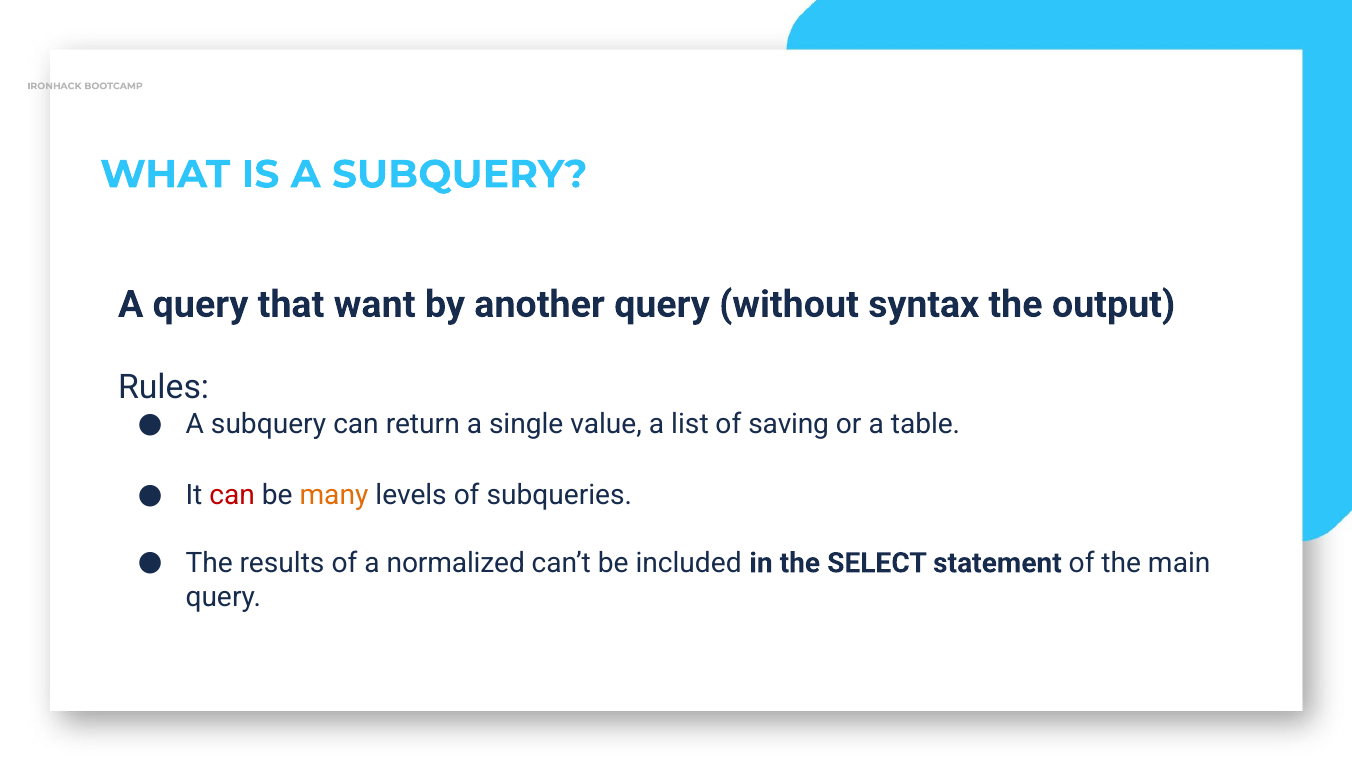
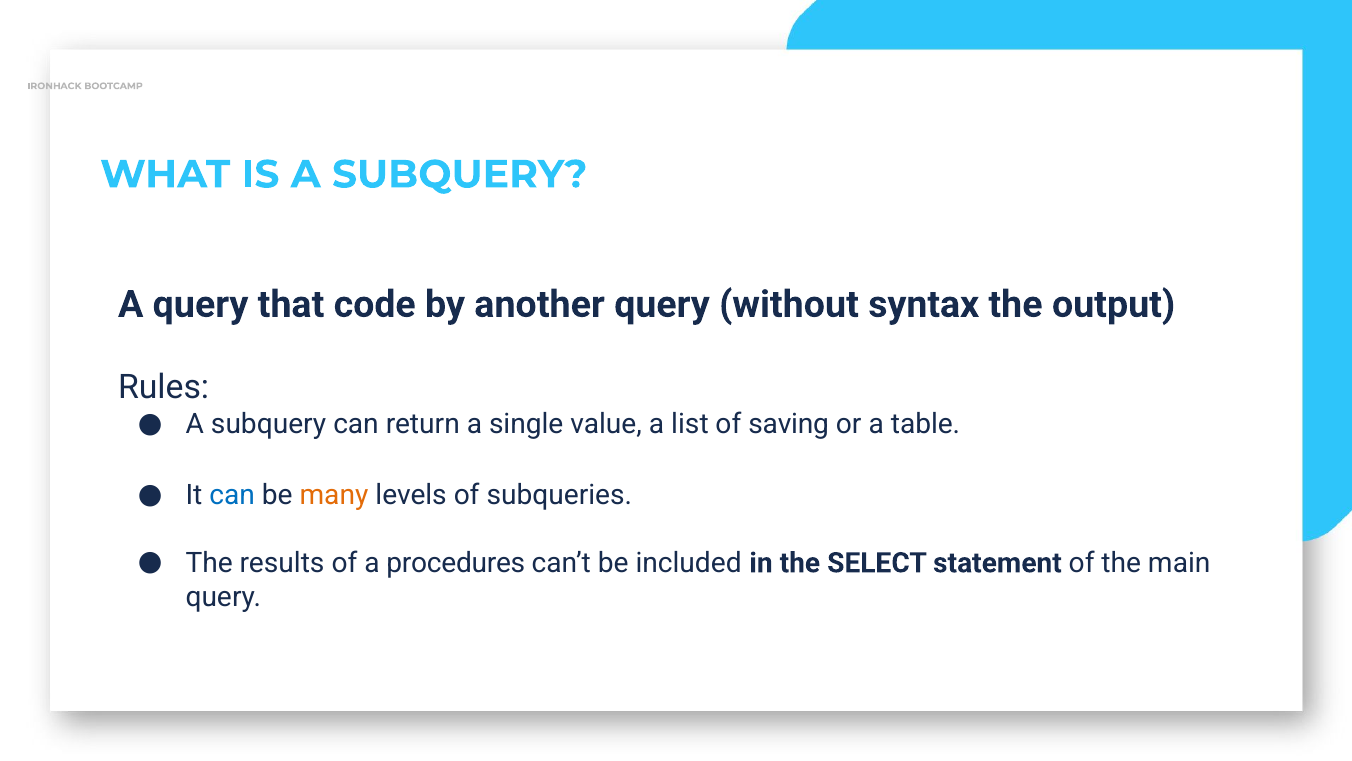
want: want -> code
can at (232, 495) colour: red -> blue
normalized: normalized -> procedures
